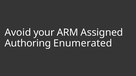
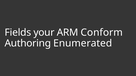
Avoid: Avoid -> Fields
Assigned: Assigned -> Conform
